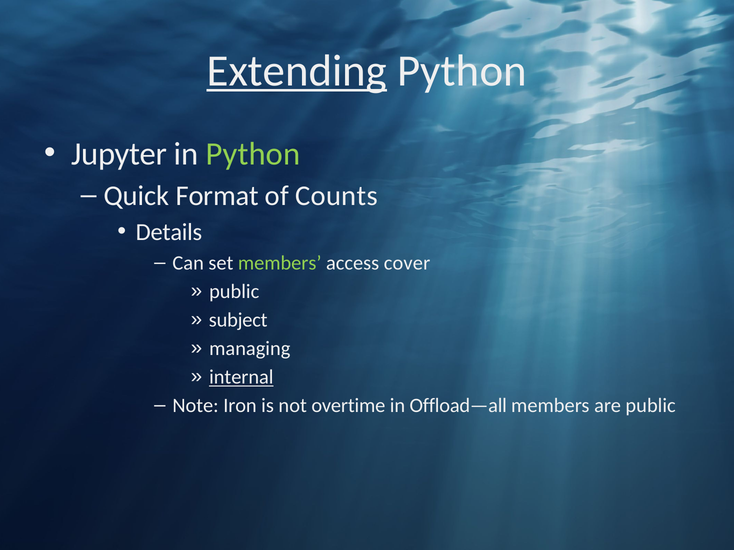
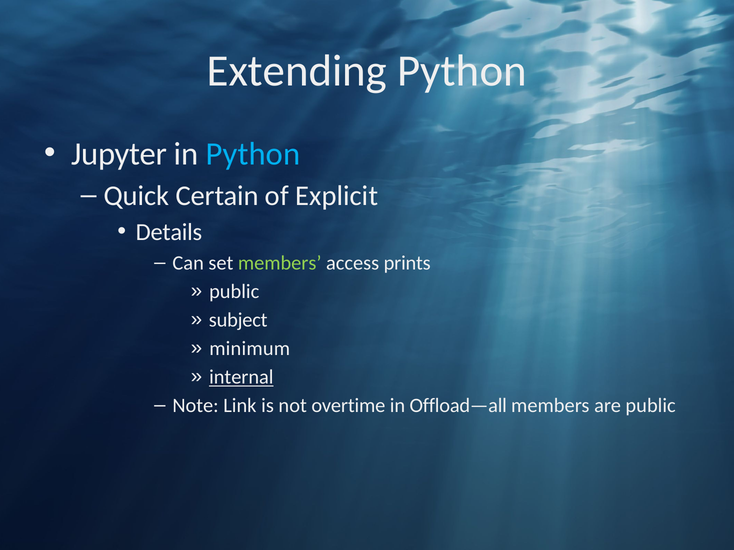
Extending underline: present -> none
Python at (253, 154) colour: light green -> light blue
Format: Format -> Certain
Counts: Counts -> Explicit
cover: cover -> prints
managing: managing -> minimum
Iron: Iron -> Link
